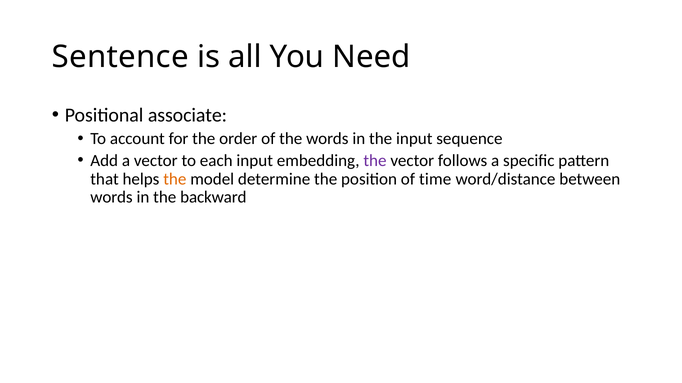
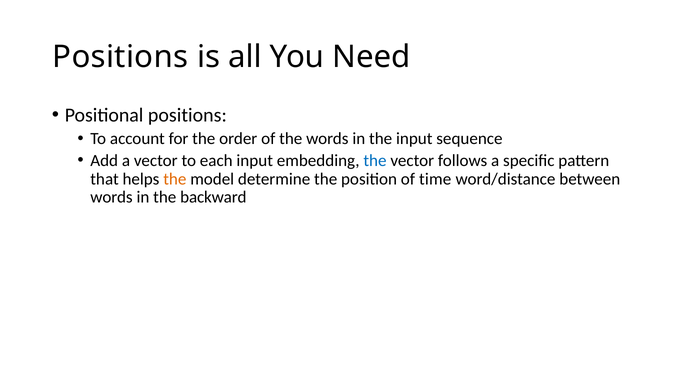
Sentence at (120, 57): Sentence -> Positions
Positional associate: associate -> positions
the at (375, 161) colour: purple -> blue
